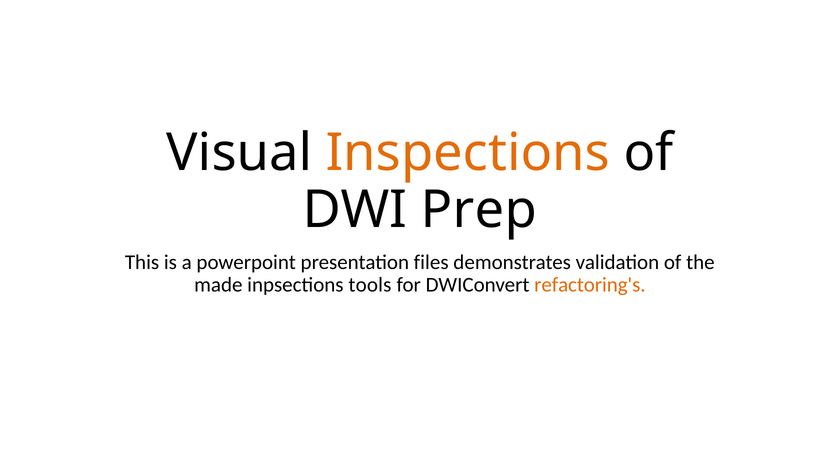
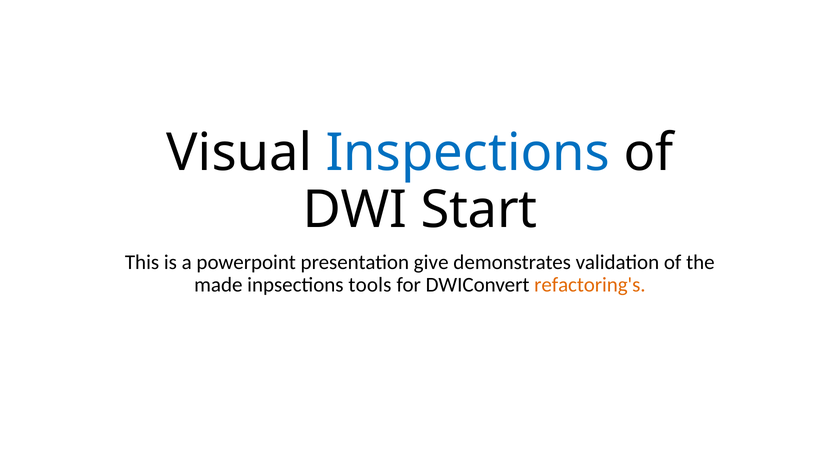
Inspections colour: orange -> blue
Prep: Prep -> Start
files: files -> give
